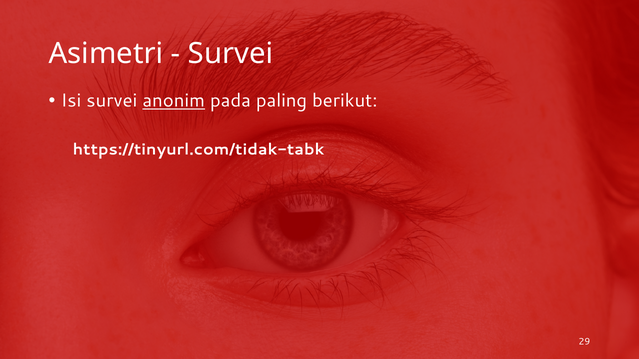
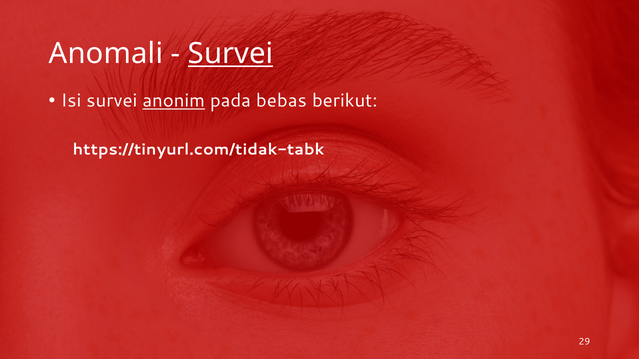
Asimetri: Asimetri -> Anomali
Survei at (231, 54) underline: none -> present
paling: paling -> bebas
